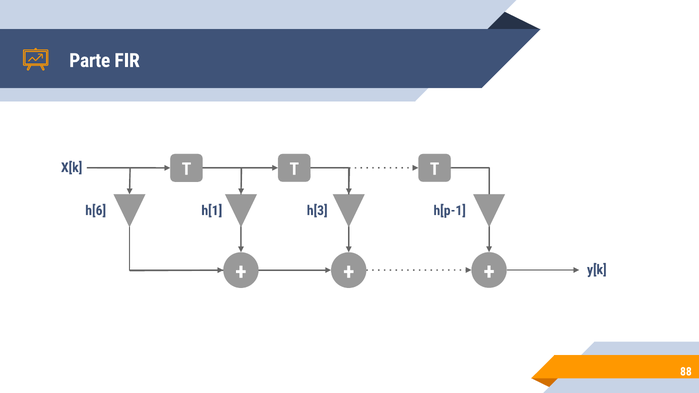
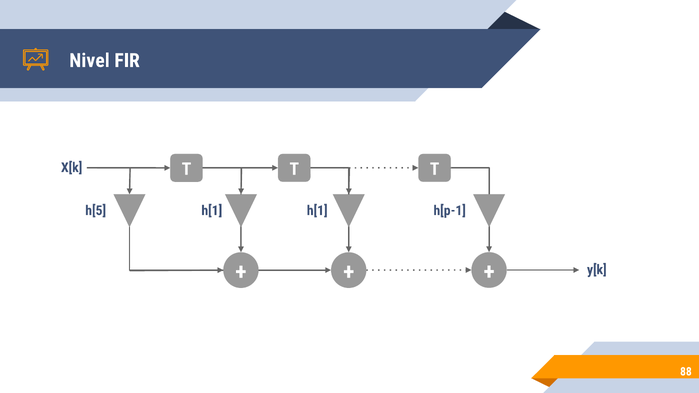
Parte: Parte -> Nivel
h[6: h[6 -> h[5
h[1 h[3: h[3 -> h[1
